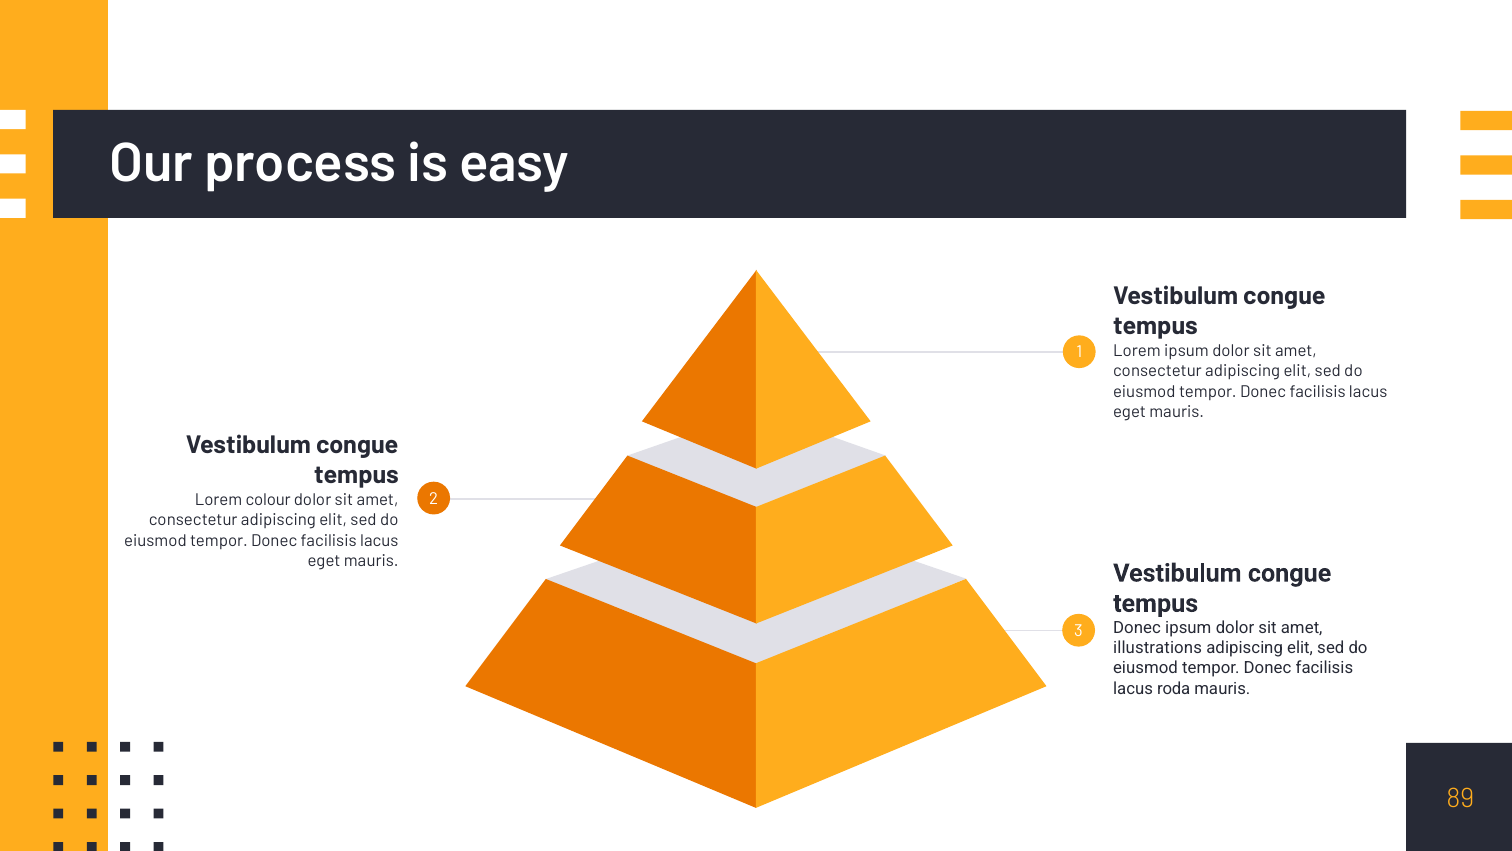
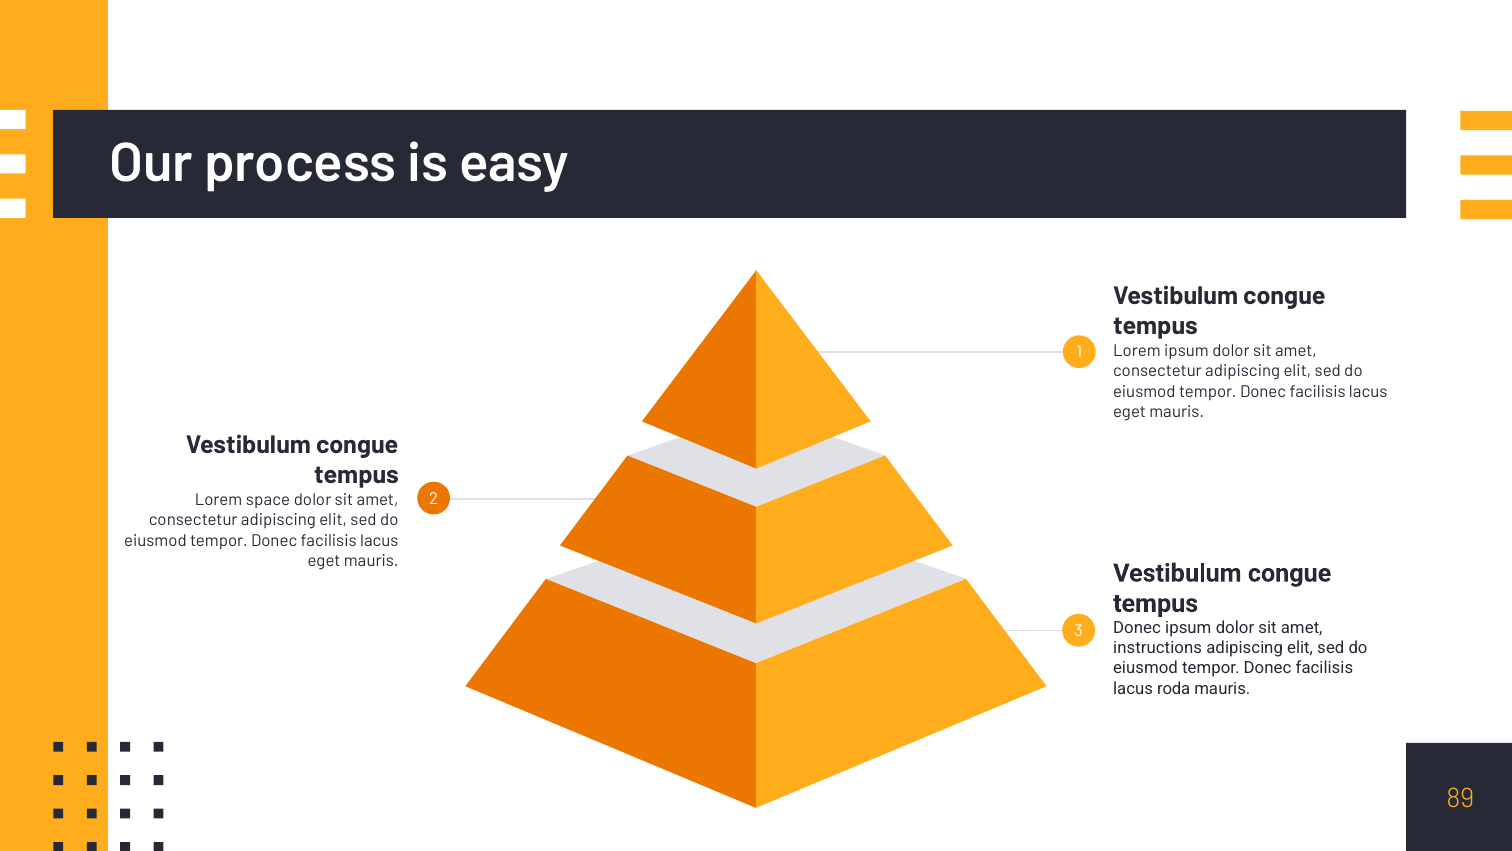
colour: colour -> space
illustrations: illustrations -> instructions
